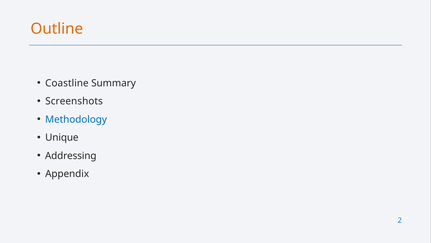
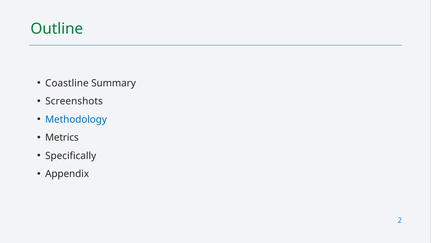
Outline colour: orange -> green
Unique: Unique -> Metrics
Addressing: Addressing -> Specifically
